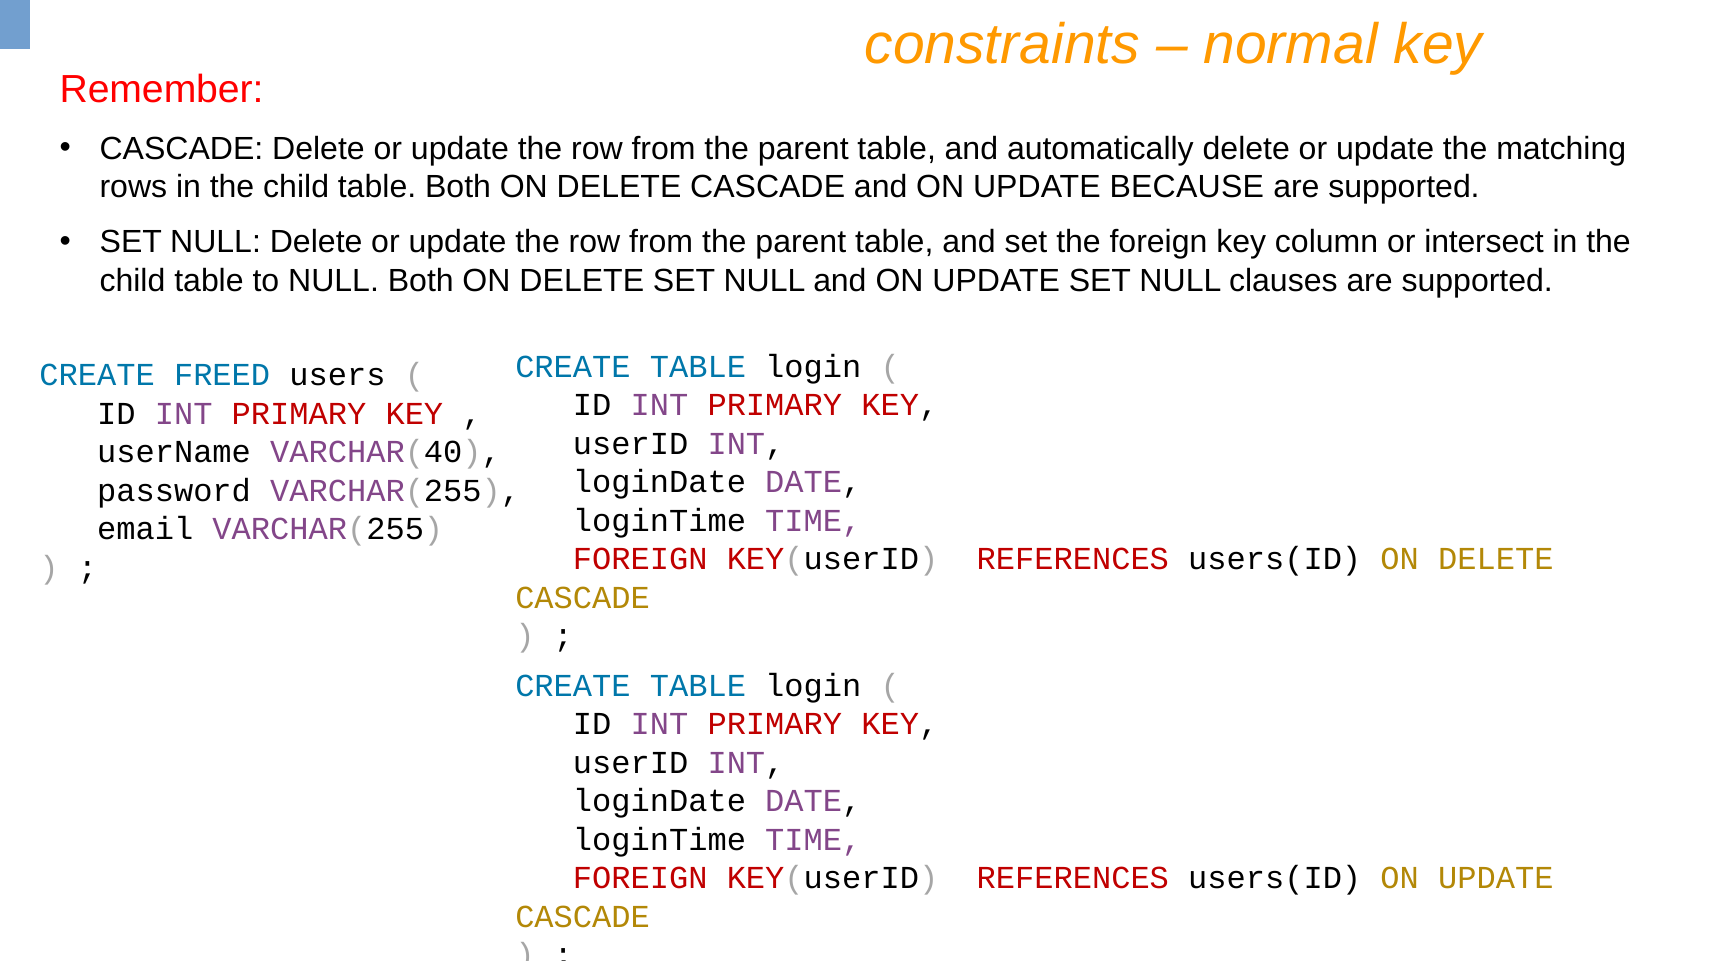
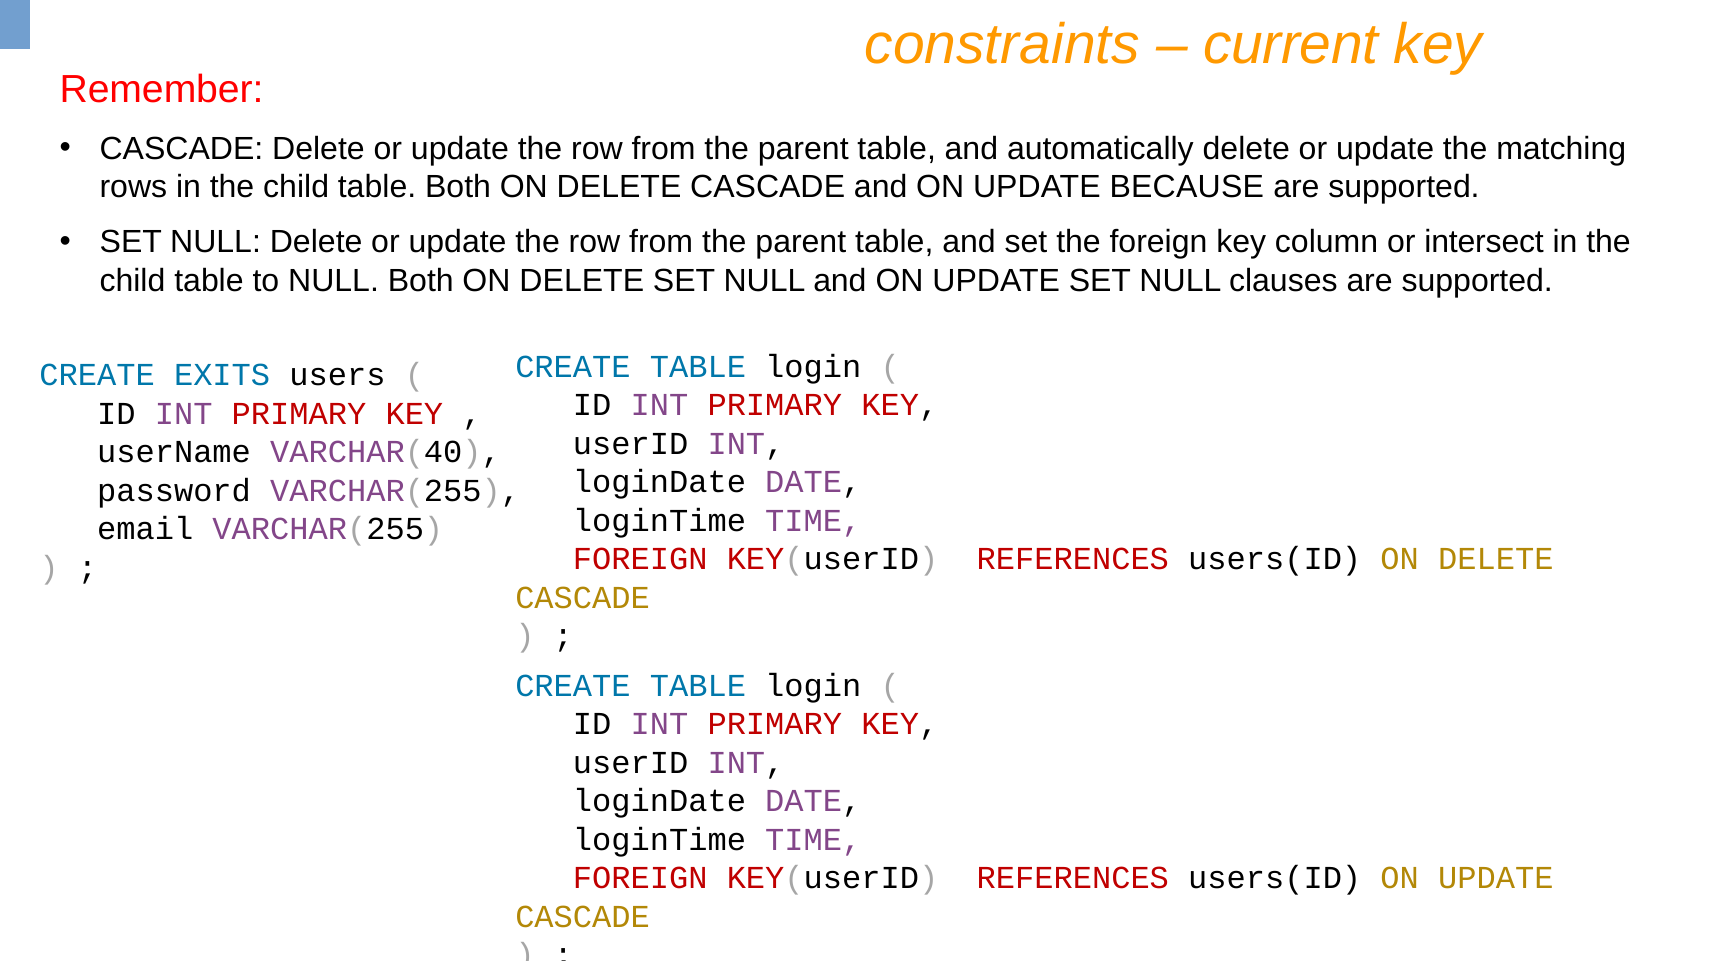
normal: normal -> current
FREED: FREED -> EXITS
